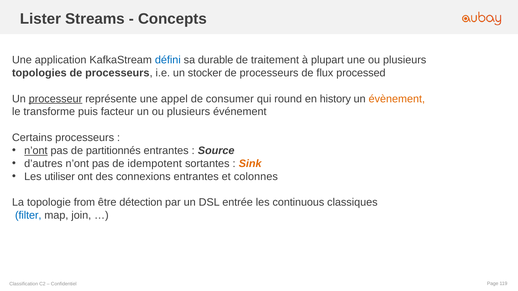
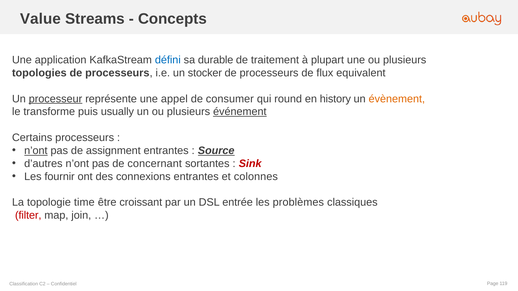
Lister: Lister -> Value
processed: processed -> equivalent
facteur: facteur -> usually
événement underline: none -> present
partitionnés: partitionnés -> assignment
Source underline: none -> present
idempotent: idempotent -> concernant
Sink colour: orange -> red
utiliser: utiliser -> fournir
from: from -> time
détection: détection -> croissant
continuous: continuous -> problèmes
filter colour: blue -> red
